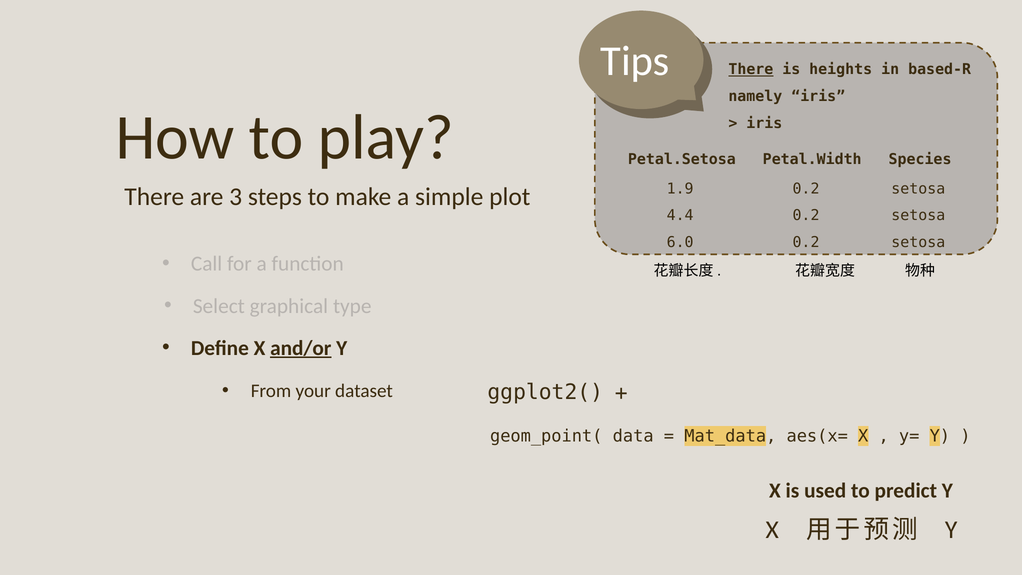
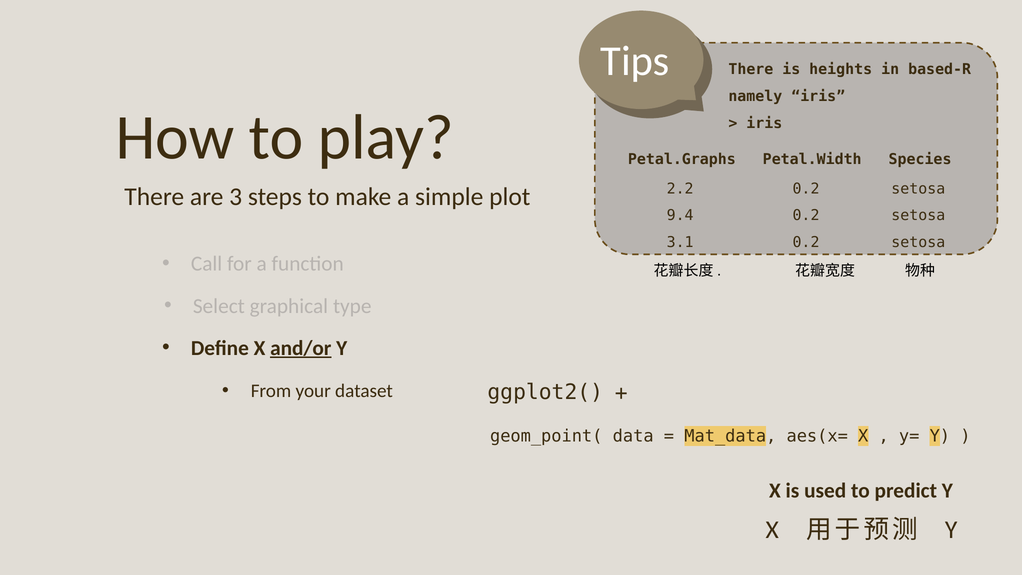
There at (751, 70) underline: present -> none
Petal.Setosa: Petal.Setosa -> Petal.Graphs
1.9: 1.9 -> 2.2
4.4: 4.4 -> 9.4
6.0: 6.0 -> 3.1
